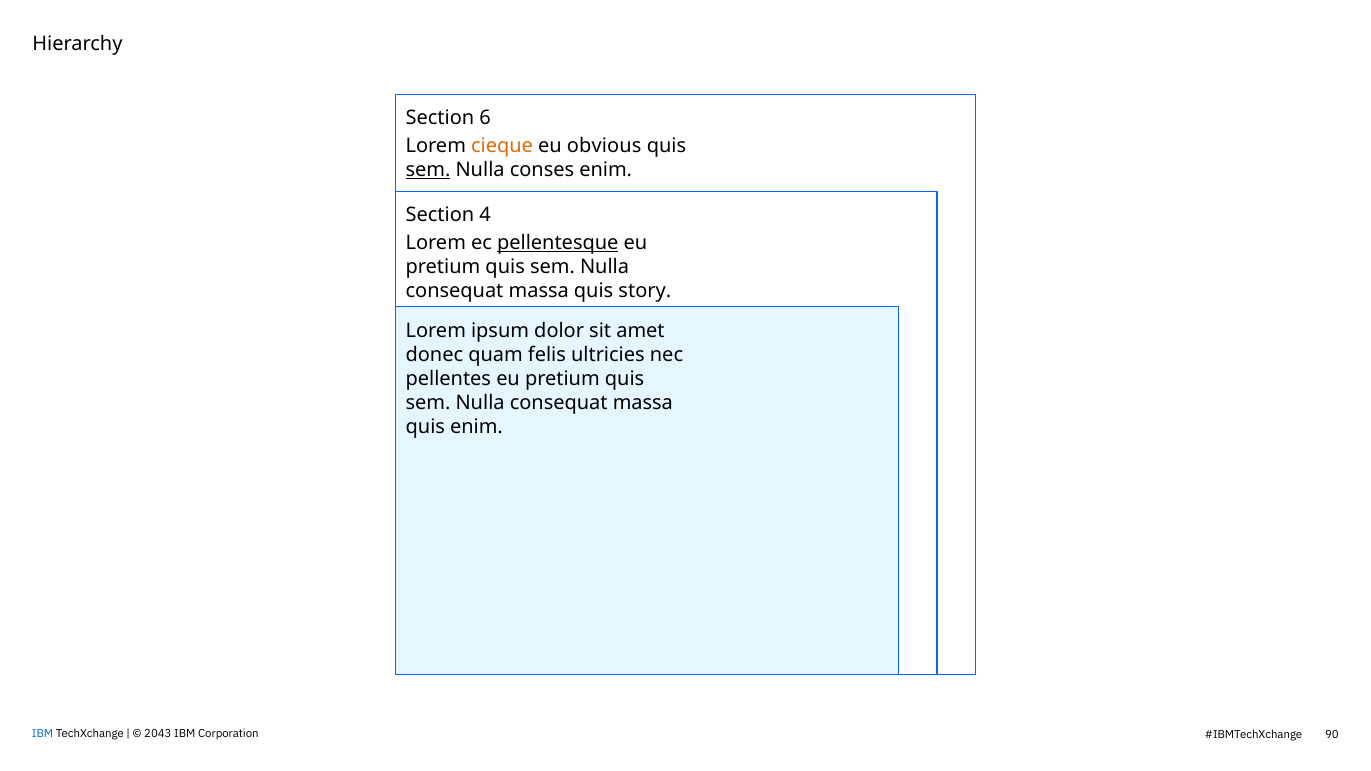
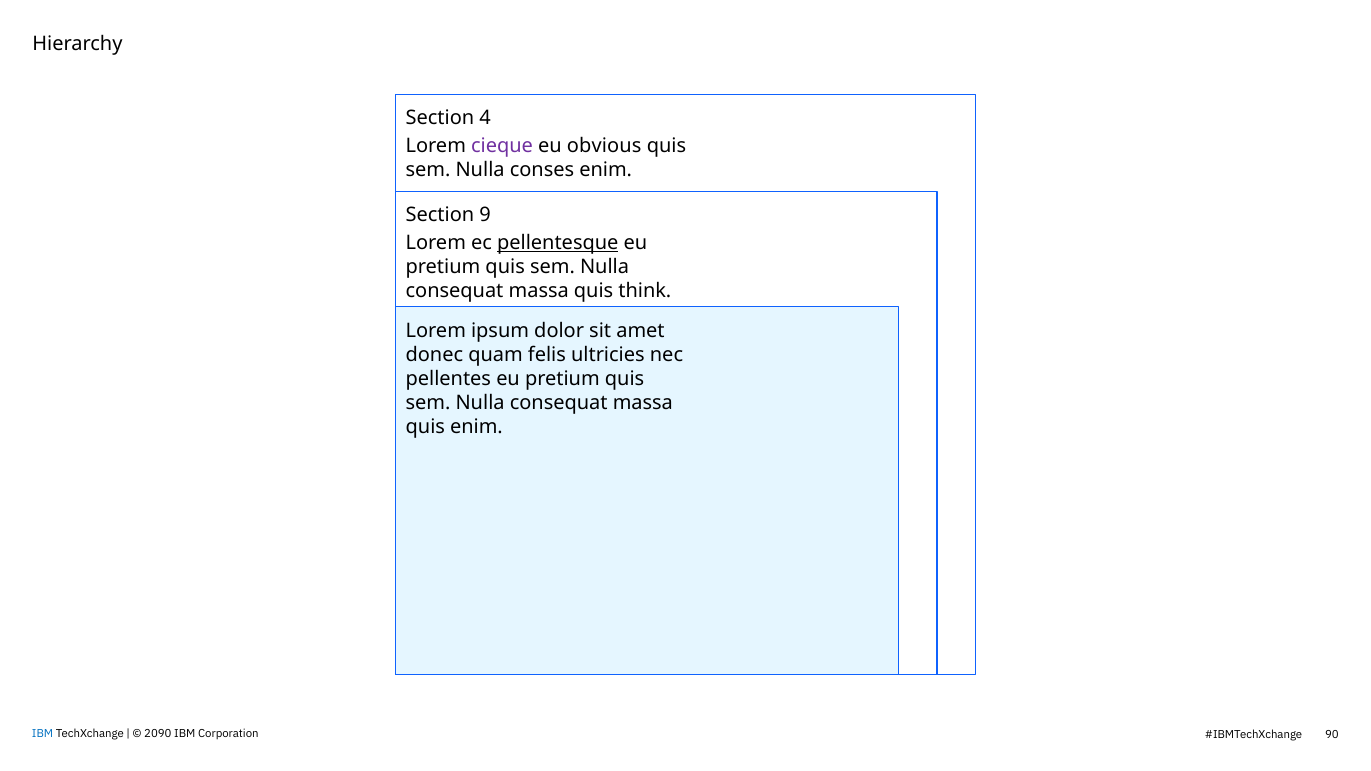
6: 6 -> 4
cieque colour: orange -> purple
sem at (428, 170) underline: present -> none
4: 4 -> 9
story: story -> think
2043: 2043 -> 2090
